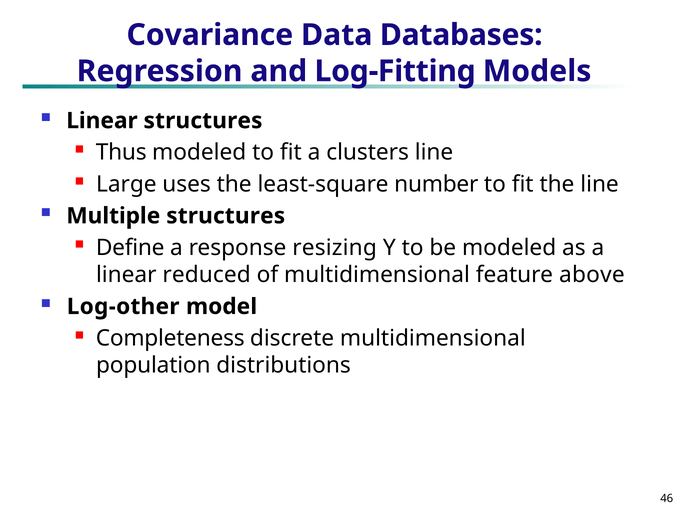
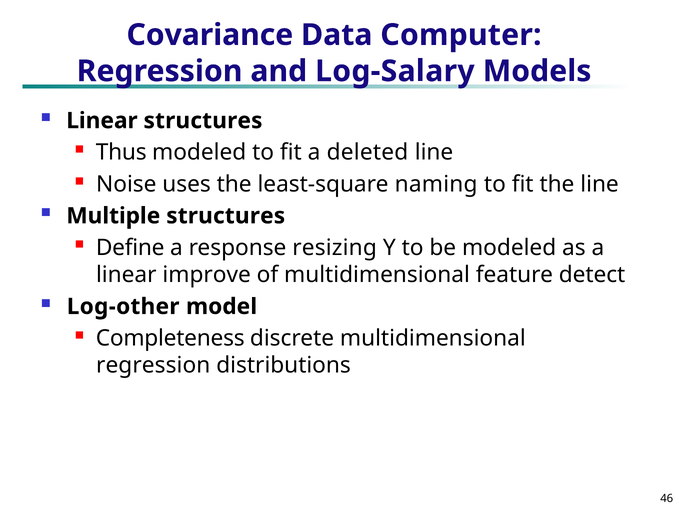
Databases: Databases -> Computer
Log-Fitting: Log-Fitting -> Log-Salary
clusters: clusters -> deleted
Large: Large -> Noise
number: number -> naming
reduced: reduced -> improve
above: above -> detect
population at (153, 365): population -> regression
